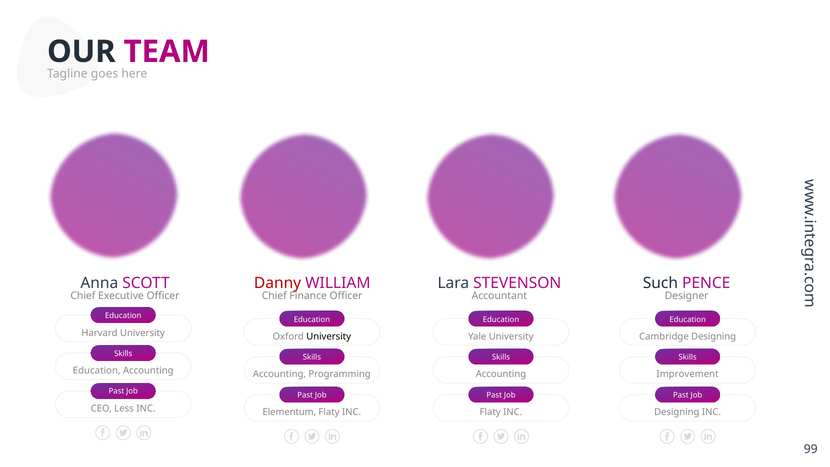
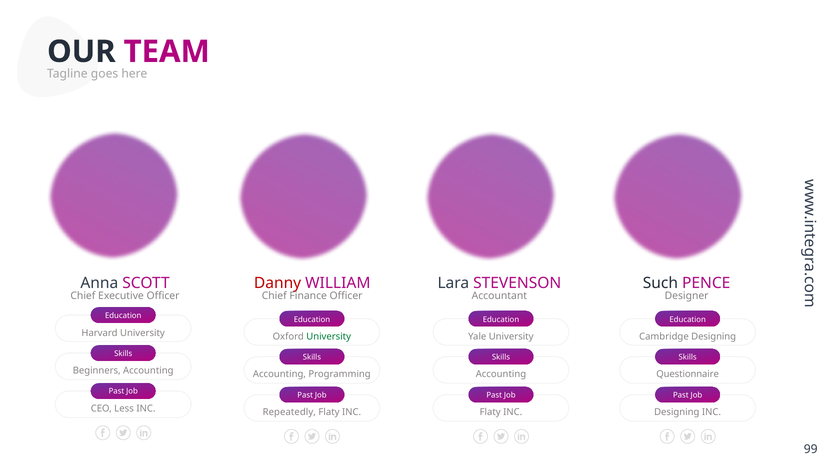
University at (329, 337) colour: black -> green
Education at (97, 371): Education -> Beginners
Improvement: Improvement -> Questionnaire
Elementum: Elementum -> Repeatedly
